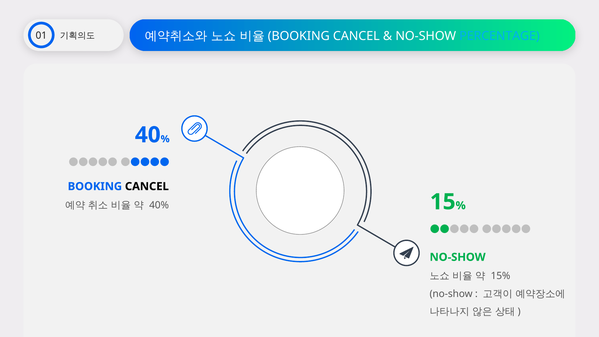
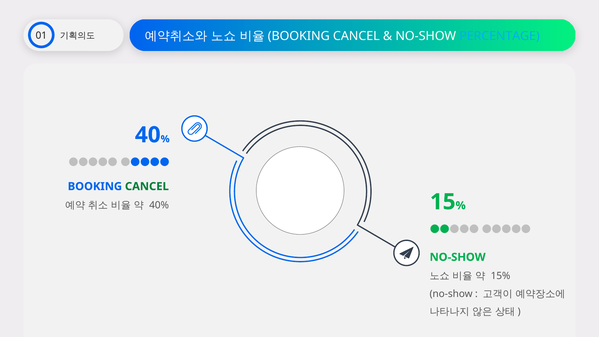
CANCEL at (147, 186) colour: black -> green
